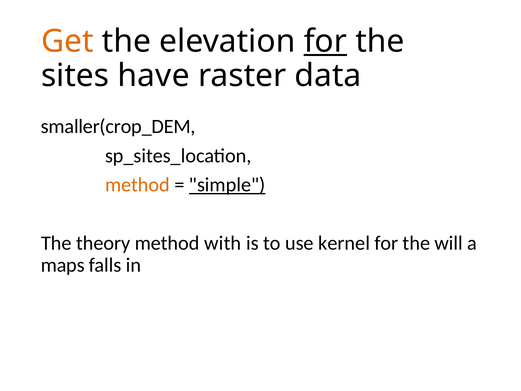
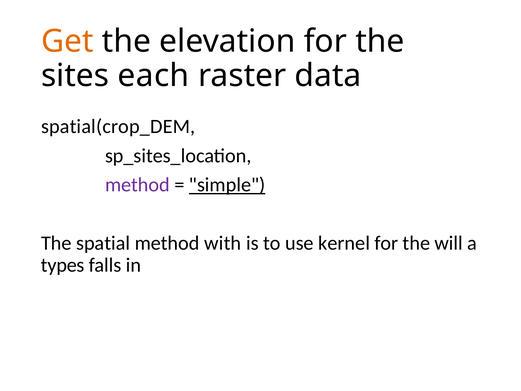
for at (325, 41) underline: present -> none
have: have -> each
smaller(crop_DEM: smaller(crop_DEM -> spatial(crop_DEM
method at (137, 185) colour: orange -> purple
theory: theory -> spatial
maps: maps -> types
